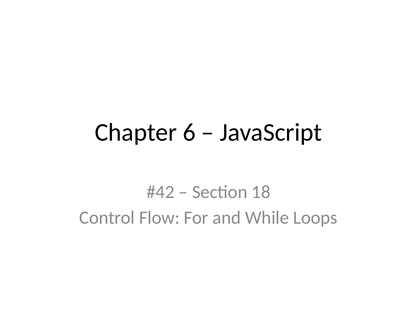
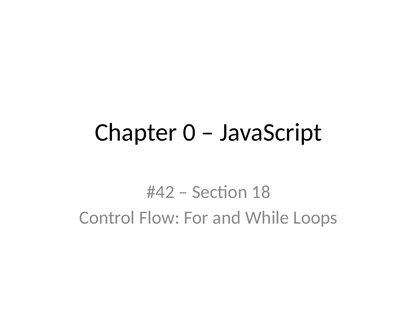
6: 6 -> 0
